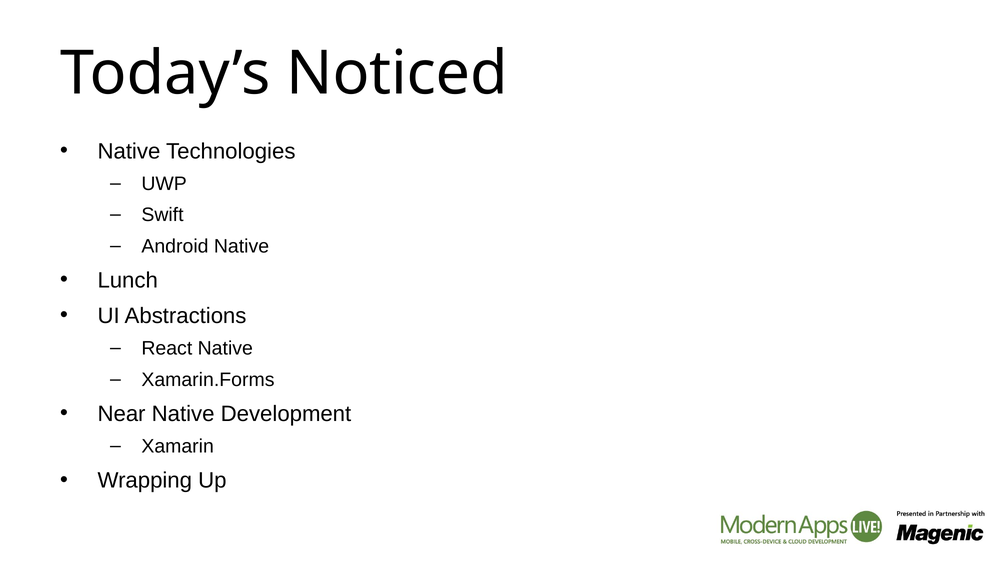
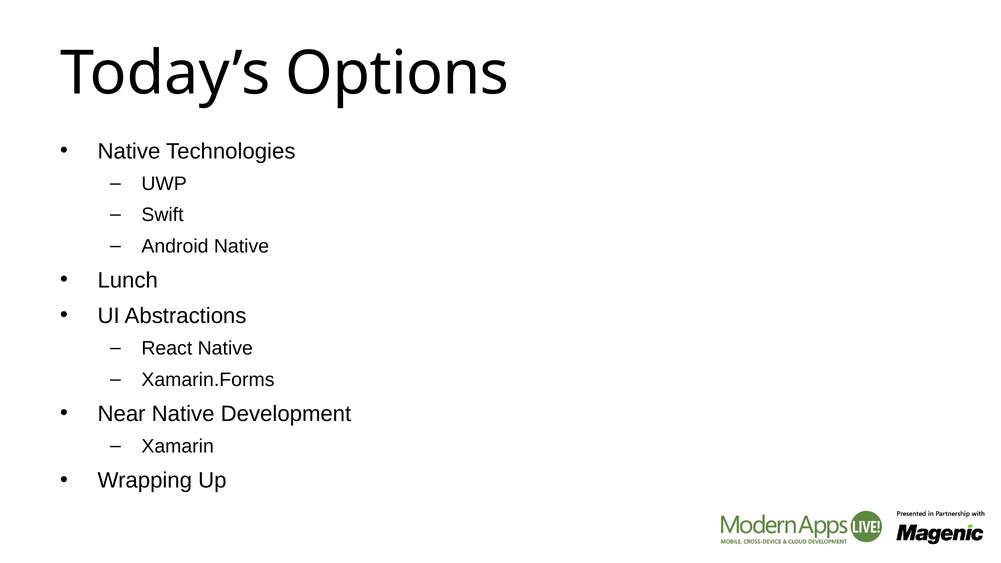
Noticed: Noticed -> Options
